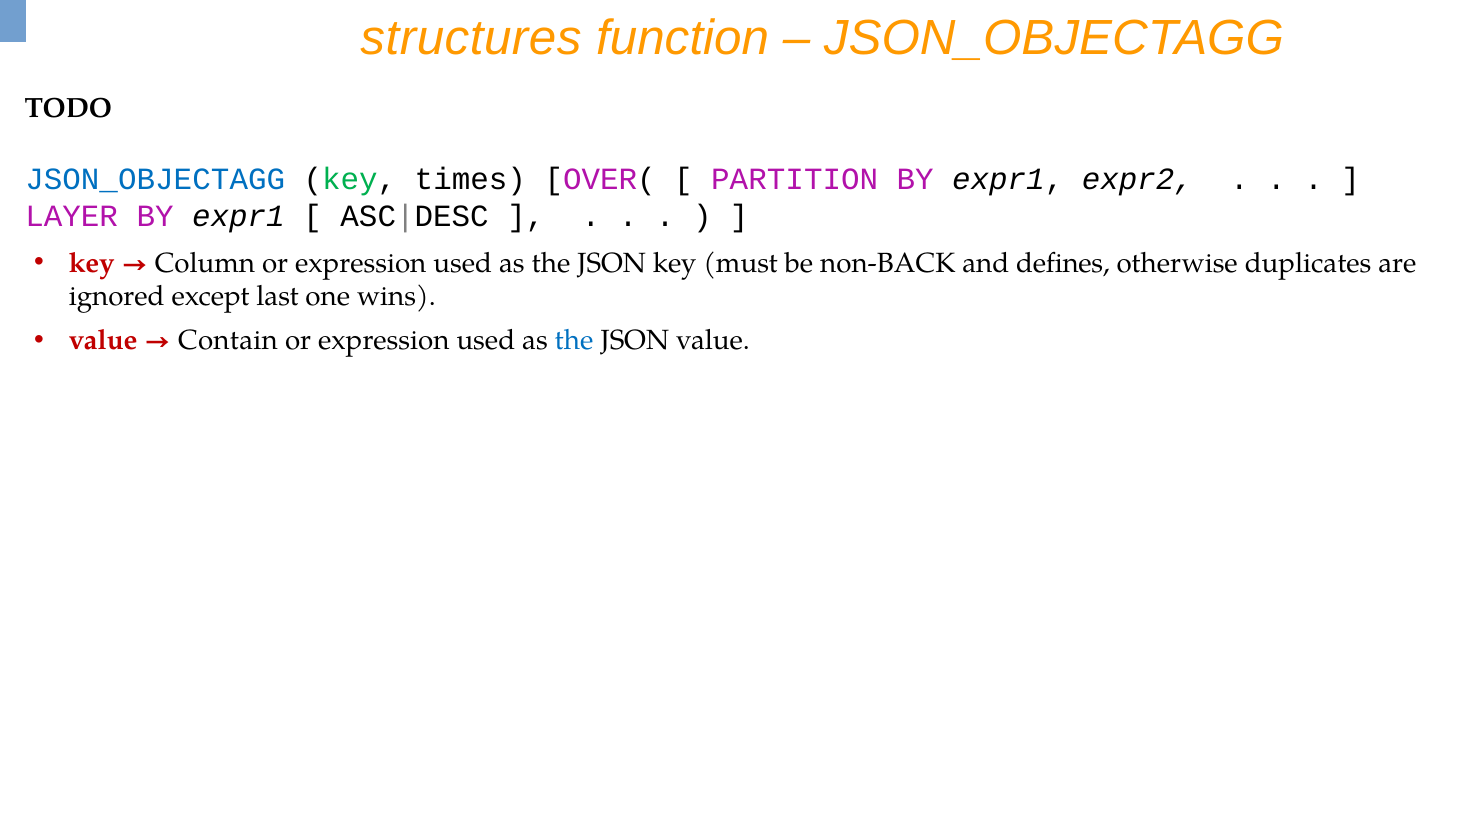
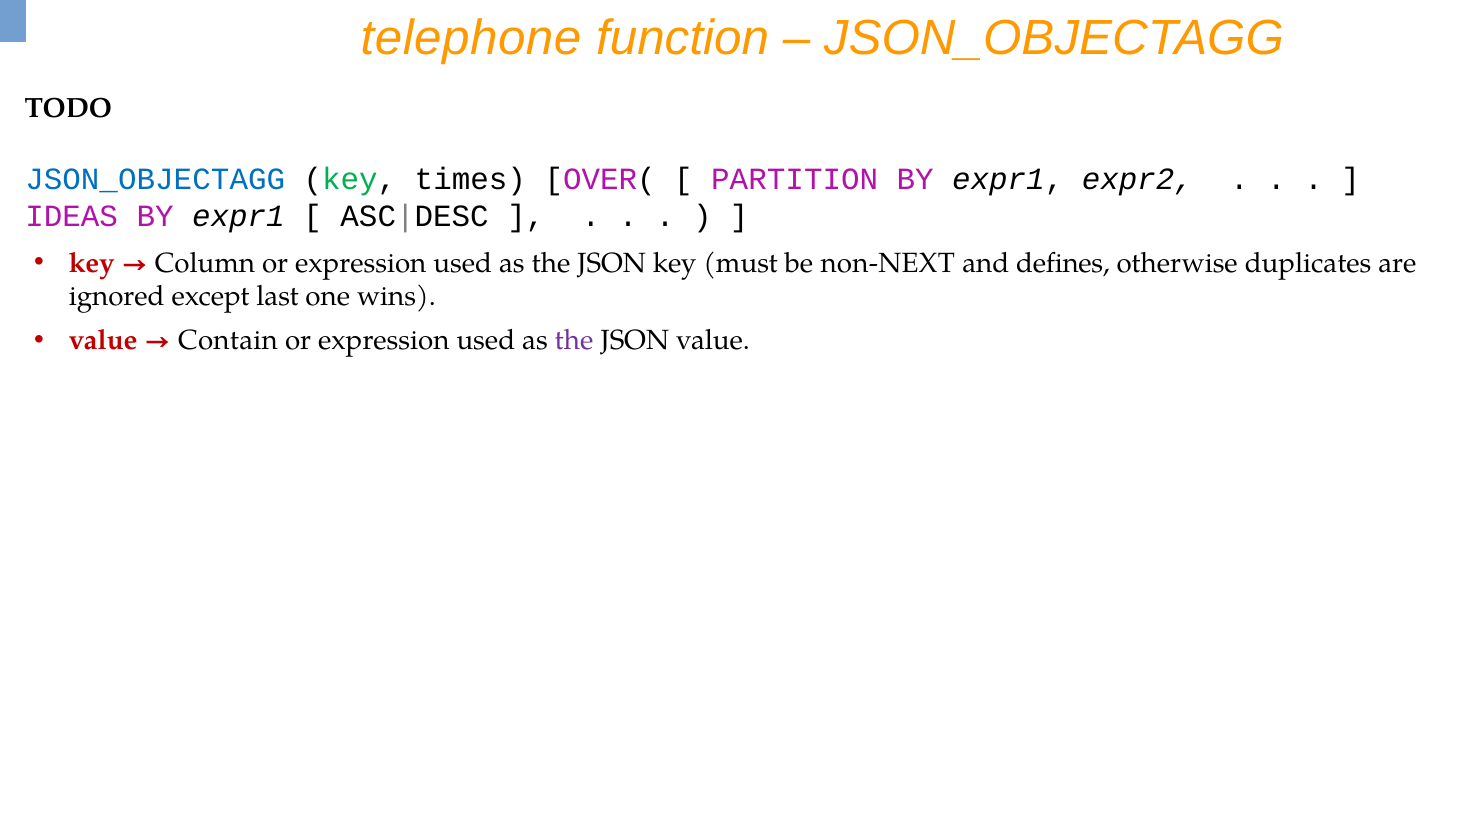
structures: structures -> telephone
LAYER: LAYER -> IDEAS
non-BACK: non-BACK -> non-NEXT
the at (574, 341) colour: blue -> purple
